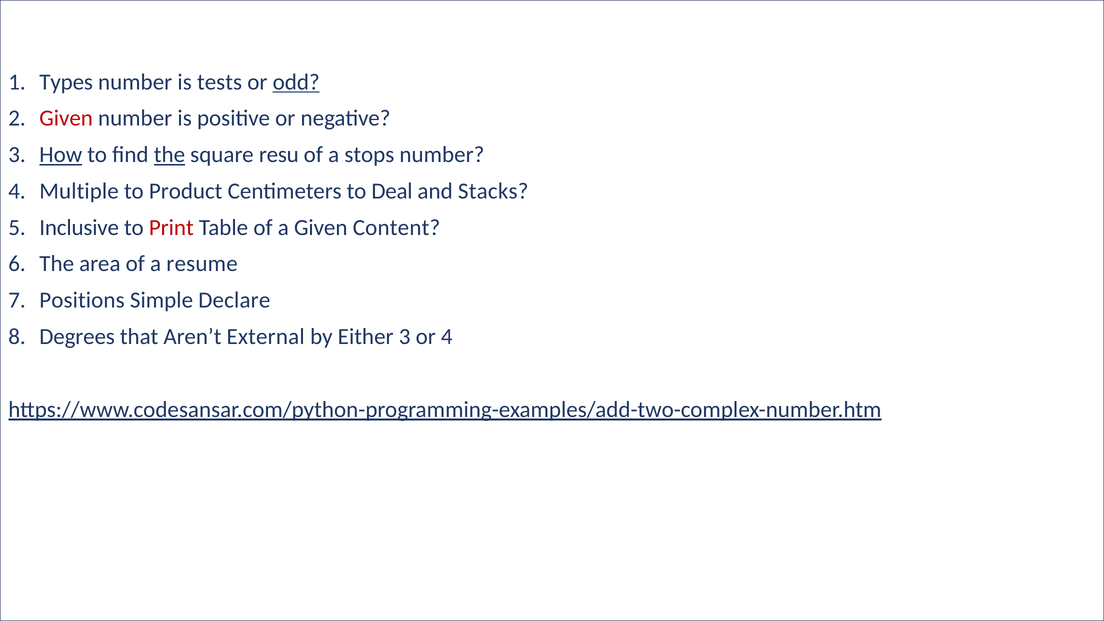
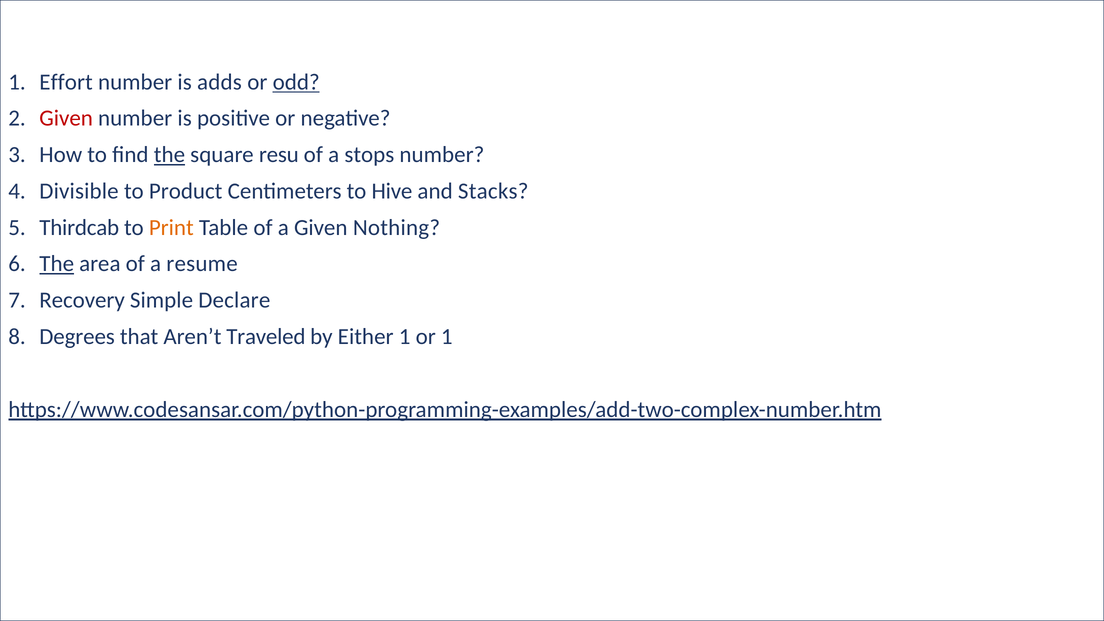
Types: Types -> Effort
tests: tests -> adds
How underline: present -> none
Multiple: Multiple -> Divisible
Deal: Deal -> Hive
Inclusive: Inclusive -> Thirdcab
Print colour: red -> orange
Content: Content -> Nothing
The at (57, 264) underline: none -> present
Positions: Positions -> Recovery
External: External -> Traveled
Either 3: 3 -> 1
or 4: 4 -> 1
